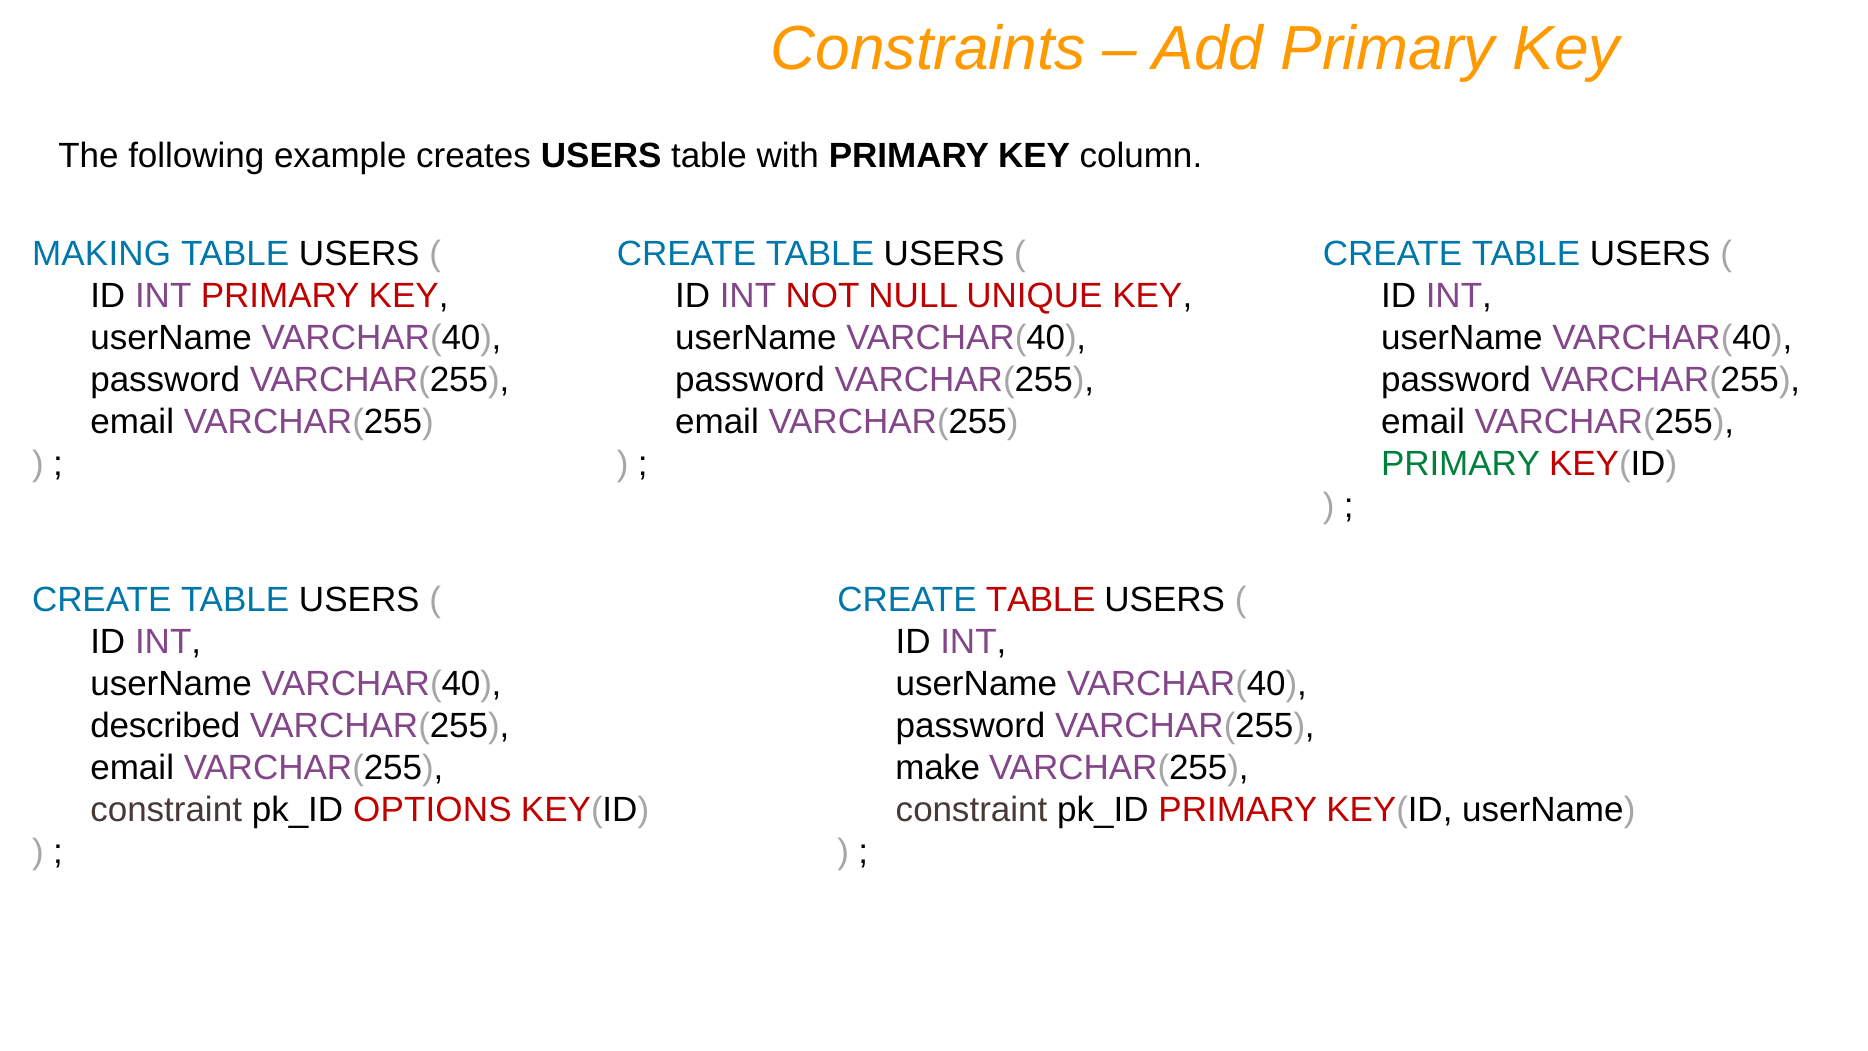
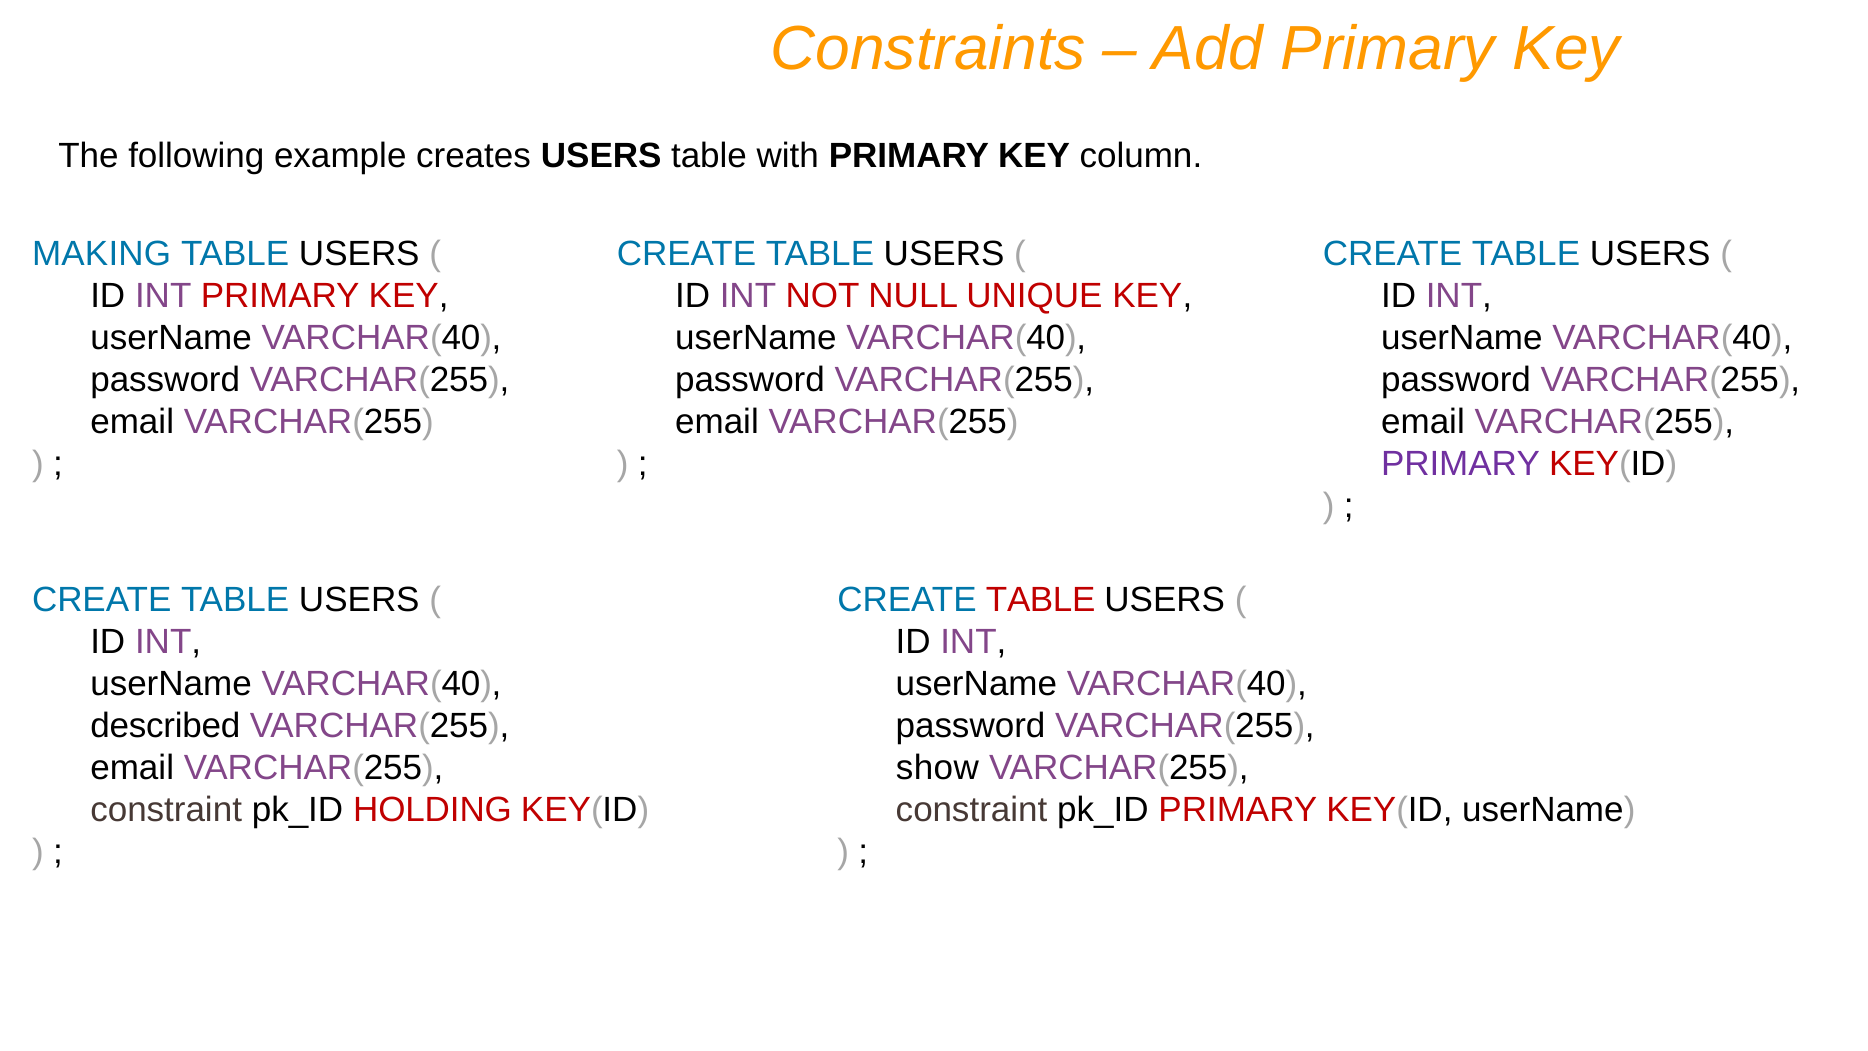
PRIMARY at (1461, 464) colour: green -> purple
make: make -> show
OPTIONS: OPTIONS -> HOLDING
